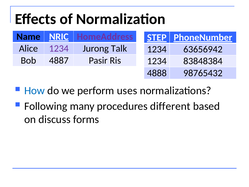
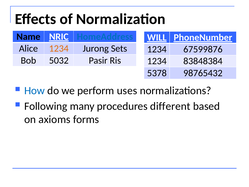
HomeAddress colour: purple -> blue
STEP: STEP -> WILL
1234 at (59, 48) colour: purple -> orange
Talk: Talk -> Sets
63656942: 63656942 -> 67599876
4887: 4887 -> 5032
4888: 4888 -> 5378
discuss: discuss -> axioms
